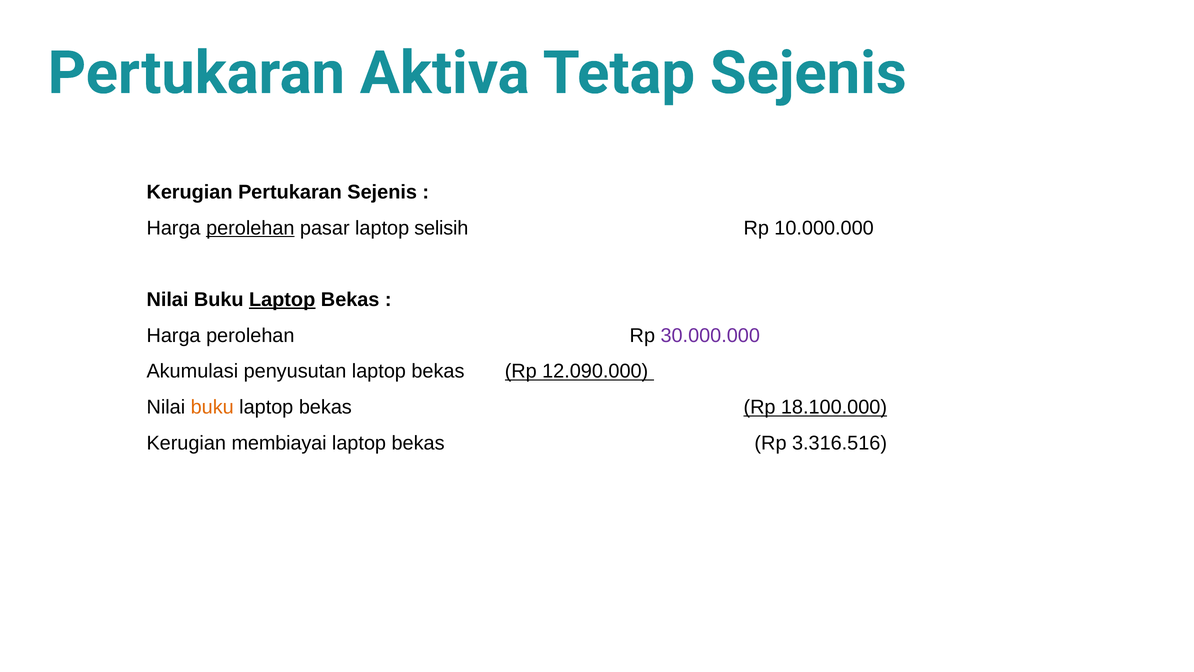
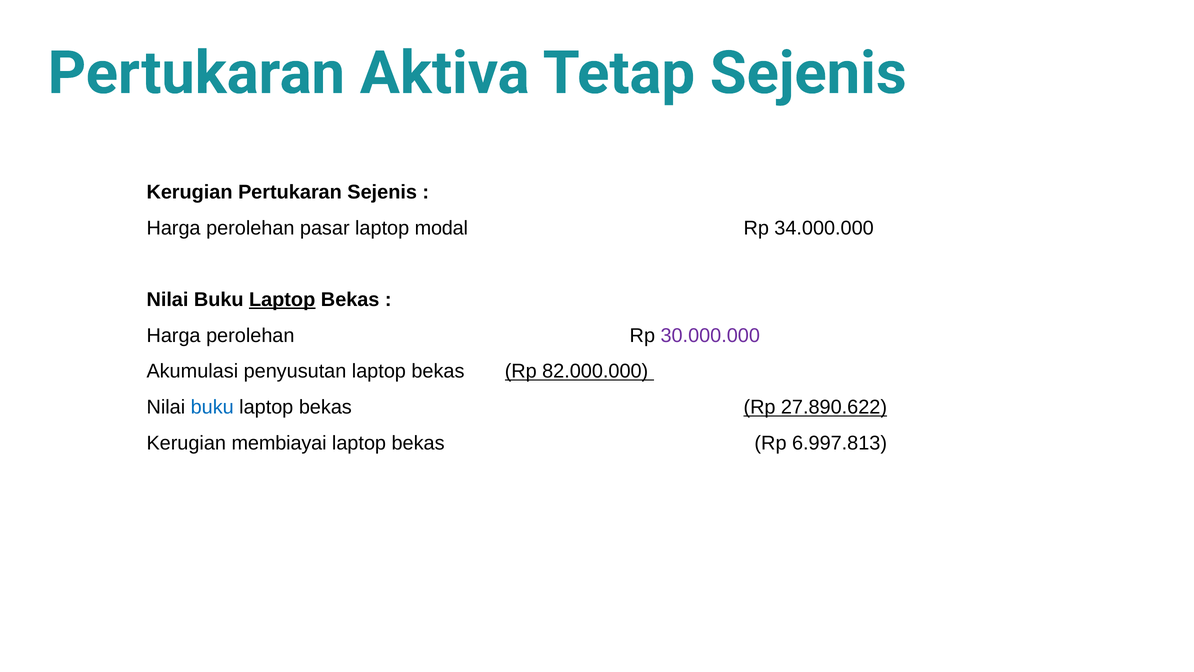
perolehan at (250, 228) underline: present -> none
selisih: selisih -> modal
10.000.000: 10.000.000 -> 34.000.000
12.090.000: 12.090.000 -> 82.000.000
buku at (212, 407) colour: orange -> blue
18.100.000: 18.100.000 -> 27.890.622
3.316.516: 3.316.516 -> 6.997.813
